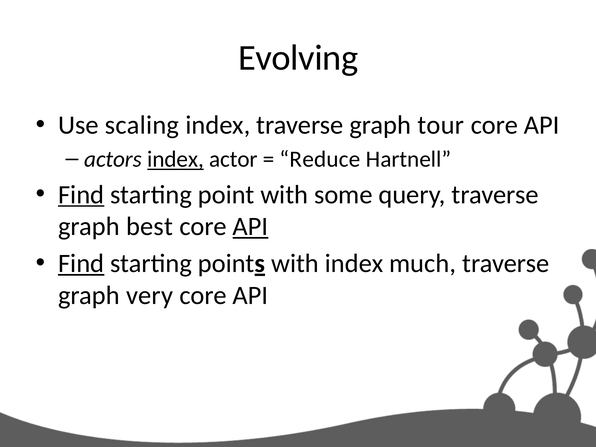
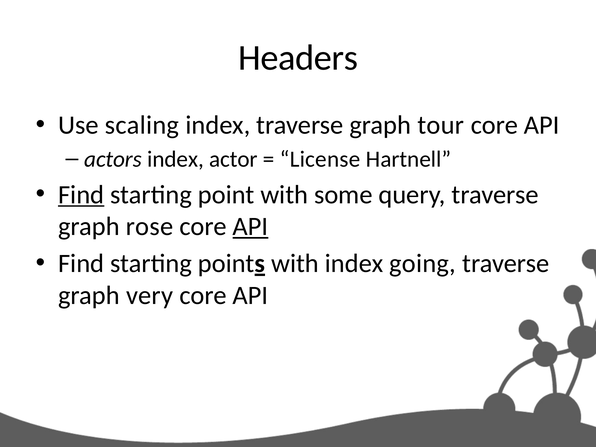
Evolving: Evolving -> Headers
index at (176, 159) underline: present -> none
Reduce: Reduce -> License
best: best -> rose
Find at (81, 263) underline: present -> none
much: much -> going
